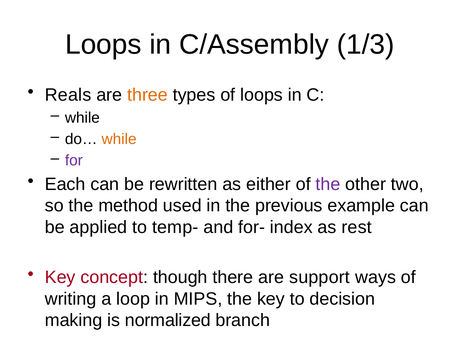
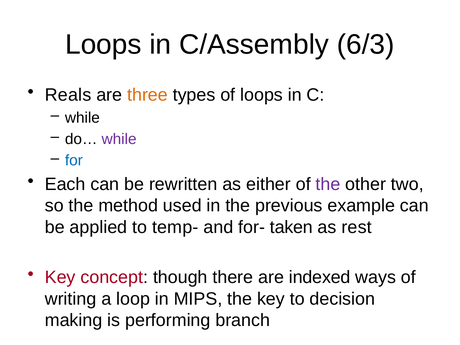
1/3: 1/3 -> 6/3
while at (119, 139) colour: orange -> purple
for colour: purple -> blue
index: index -> taken
support: support -> indexed
normalized: normalized -> performing
